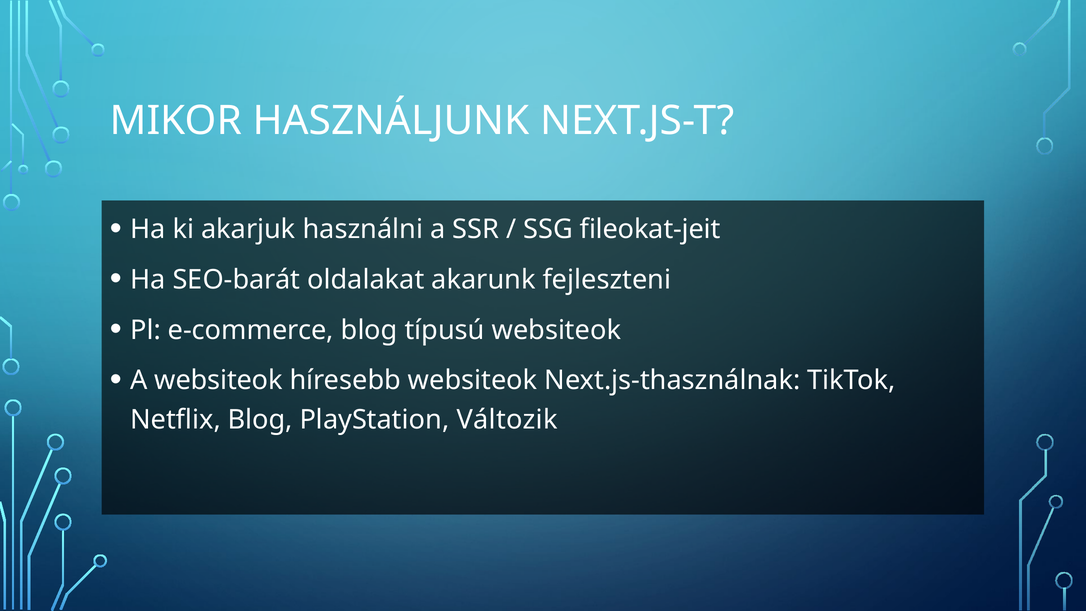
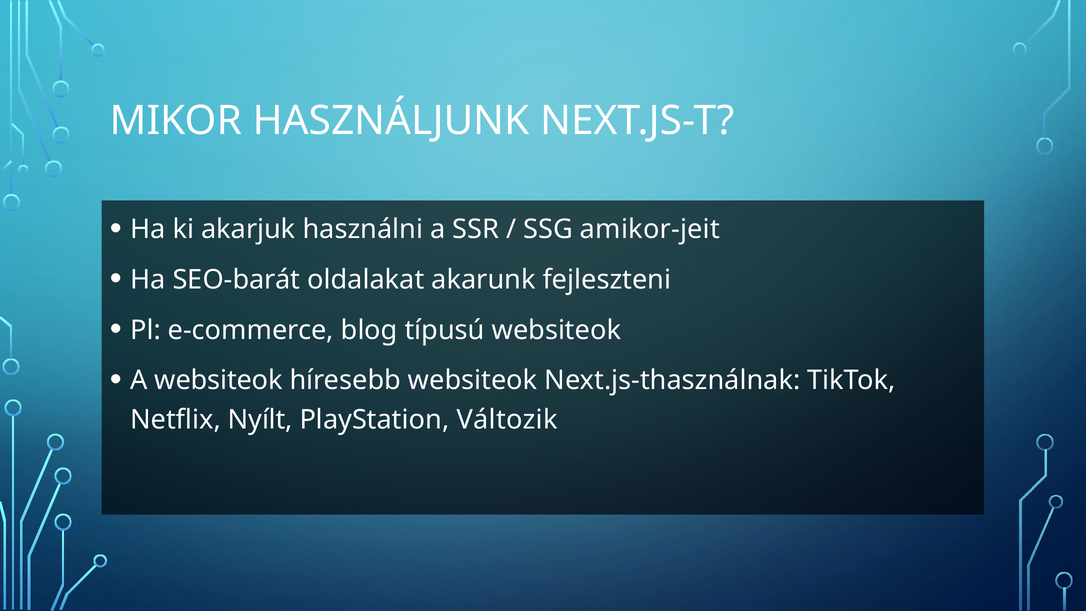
fileokat-jeit: fileokat-jeit -> amikor-jeit
Netflix Blog: Blog -> Nyílt
